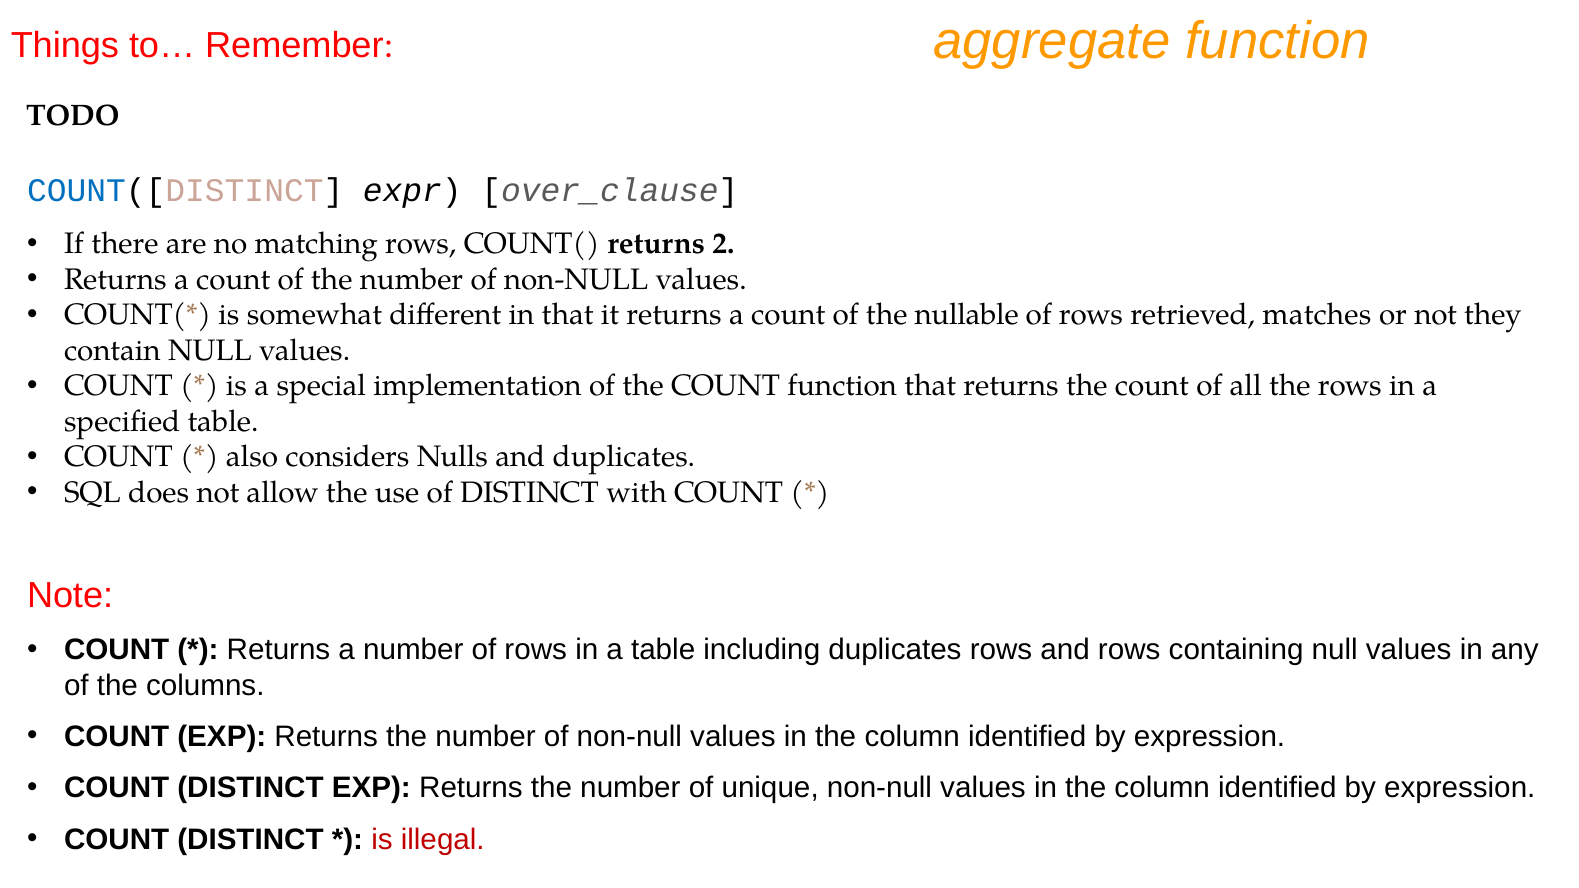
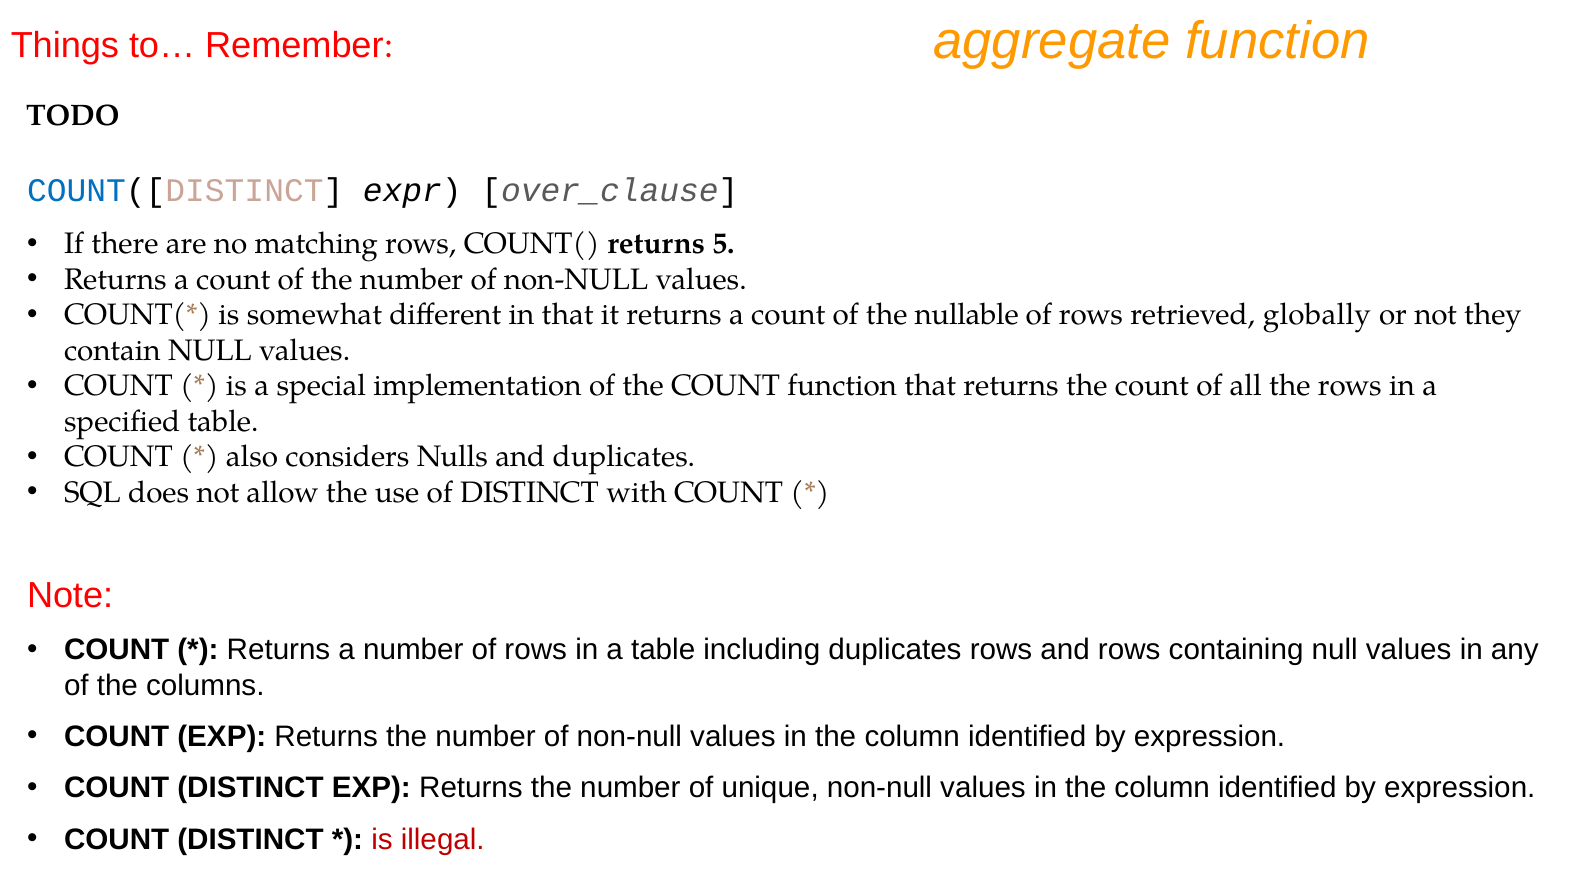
2: 2 -> 5
matches: matches -> globally
